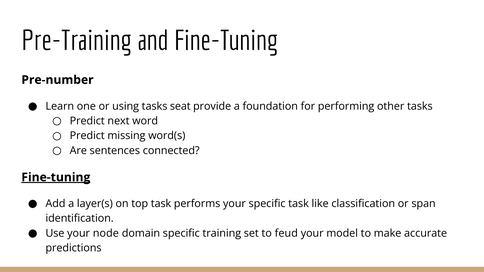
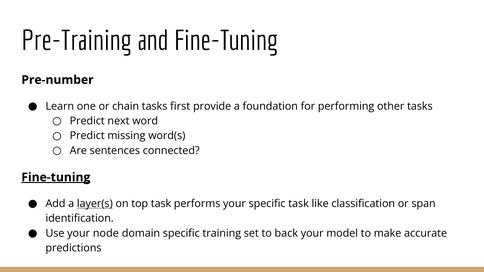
using: using -> chain
seat: seat -> first
layer(s underline: none -> present
feud: feud -> back
